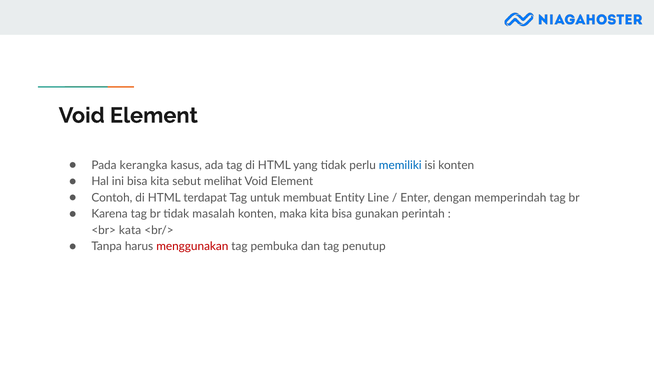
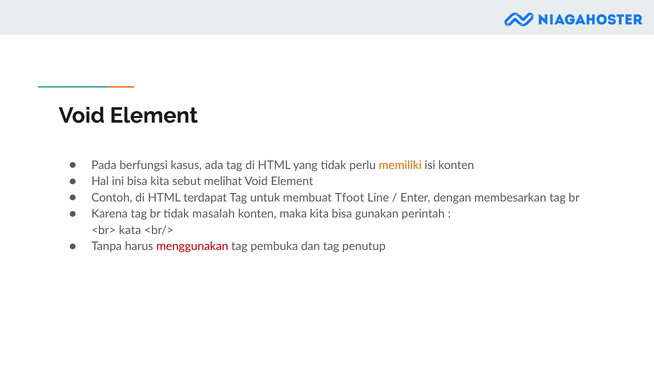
kerangka: kerangka -> berfungsi
memiliki colour: blue -> orange
Entity: Entity -> Tfoot
memperindah: memperindah -> membesarkan
